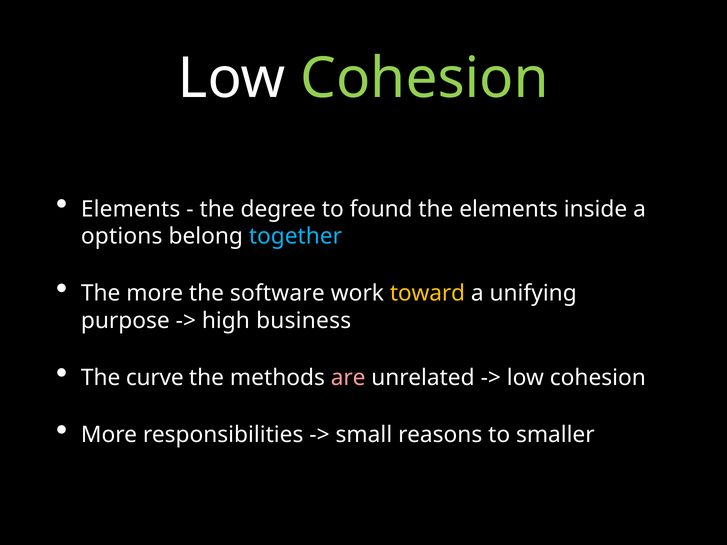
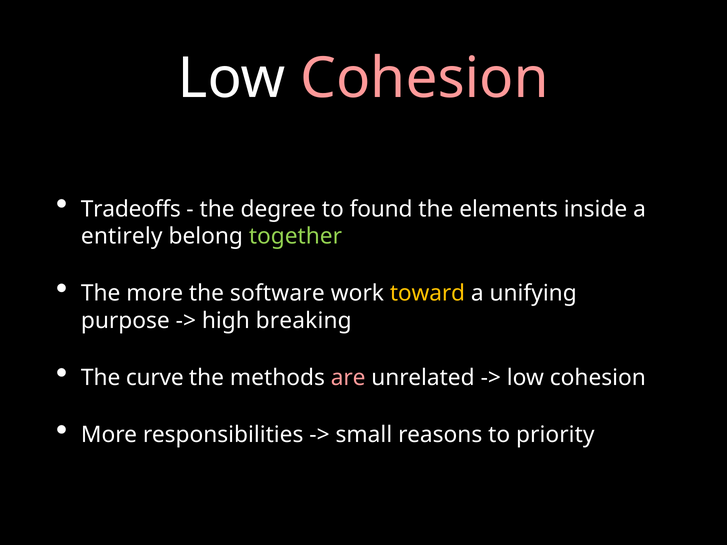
Cohesion at (425, 79) colour: light green -> pink
Elements at (131, 209): Elements -> Tradeoffs
options: options -> entirely
together colour: light blue -> light green
business: business -> breaking
smaller: smaller -> priority
